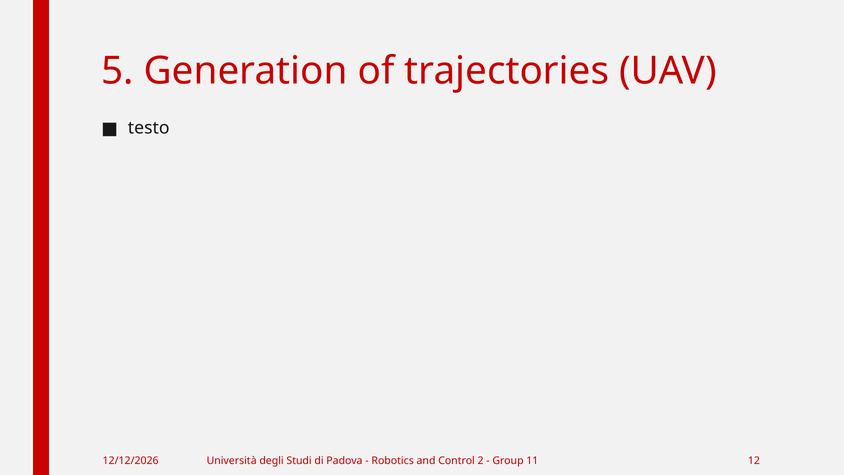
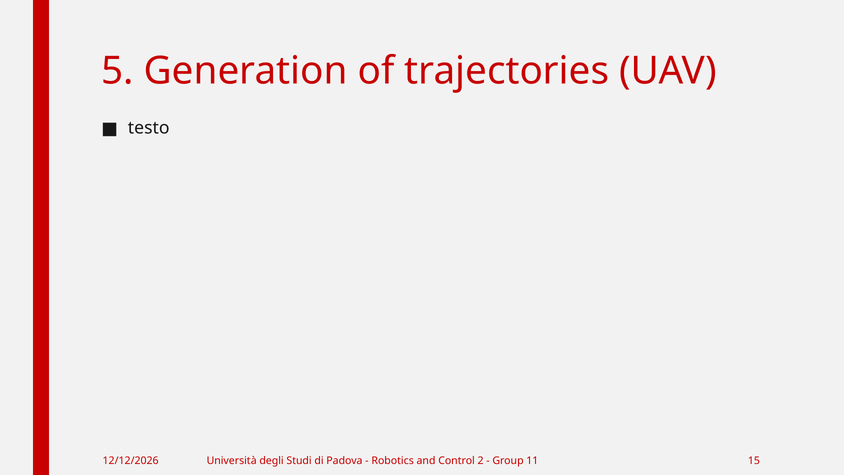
12: 12 -> 15
